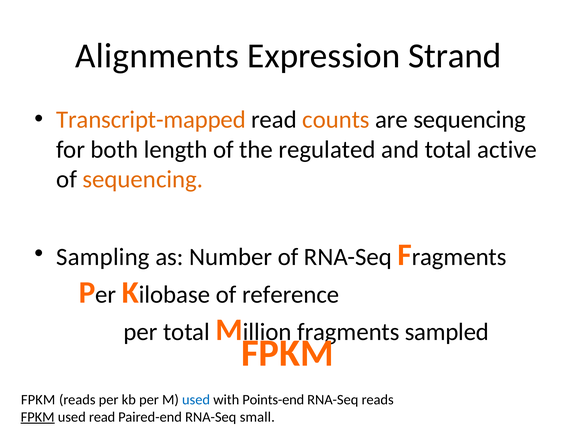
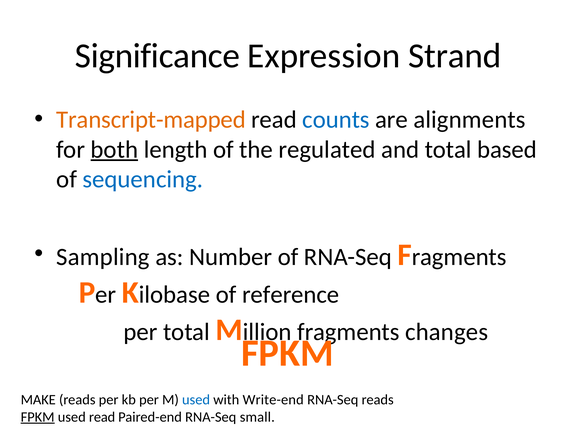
Alignments: Alignments -> Significance
counts colour: orange -> blue
are sequencing: sequencing -> alignments
both underline: none -> present
active: active -> based
sequencing at (143, 179) colour: orange -> blue
sampled: sampled -> changes
FPKM at (38, 399): FPKM -> MAKE
Points-end: Points-end -> Write-end
